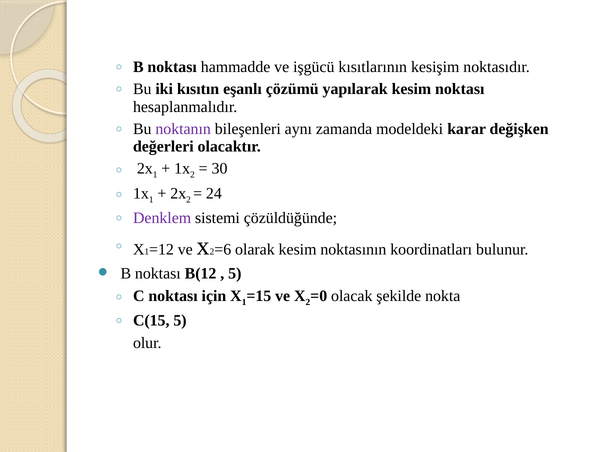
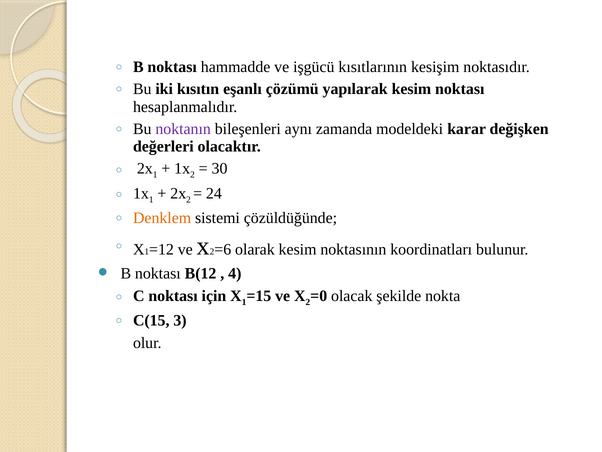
Denklem colour: purple -> orange
5 at (235, 273): 5 -> 4
C(15 5: 5 -> 3
